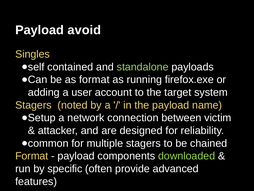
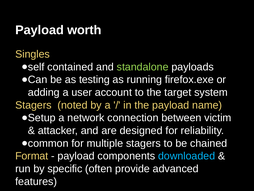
avoid: avoid -> worth
as format: format -> testing
downloaded colour: light green -> light blue
